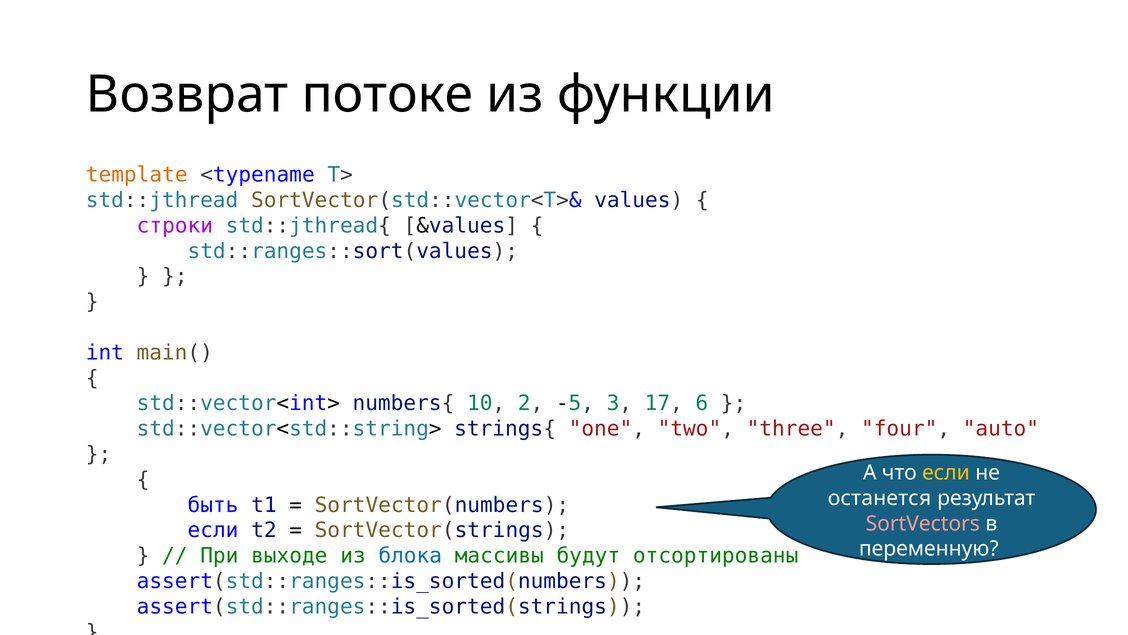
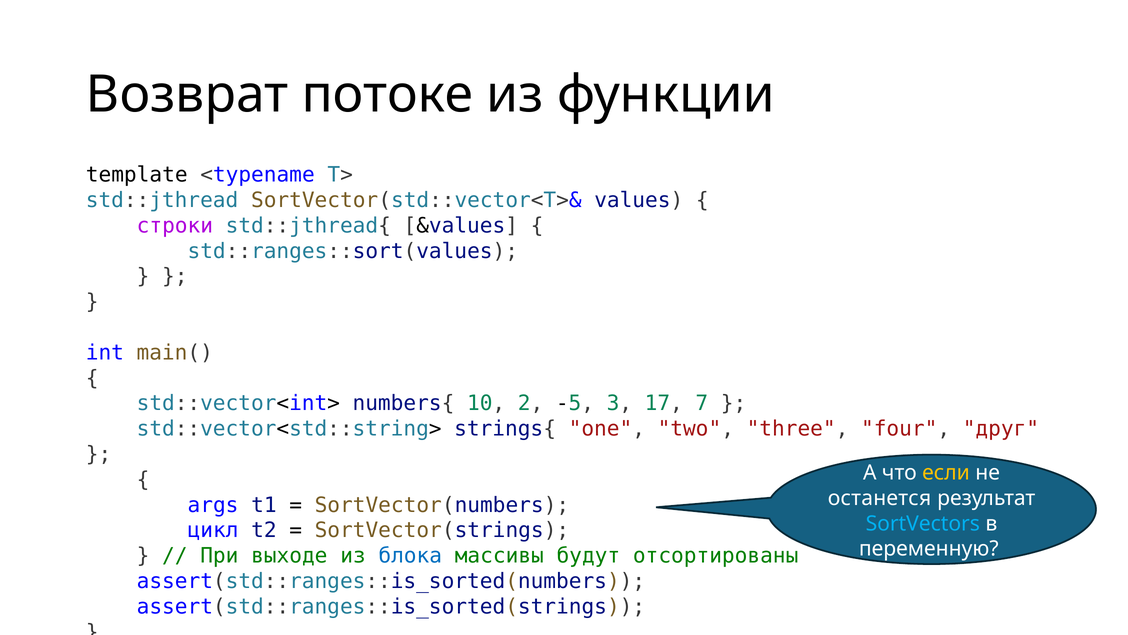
template colour: orange -> black
6: 6 -> 7
auto: auto -> друг
быть: быть -> args
SortVectors colour: pink -> light blue
если at (213, 530): если -> цикл
